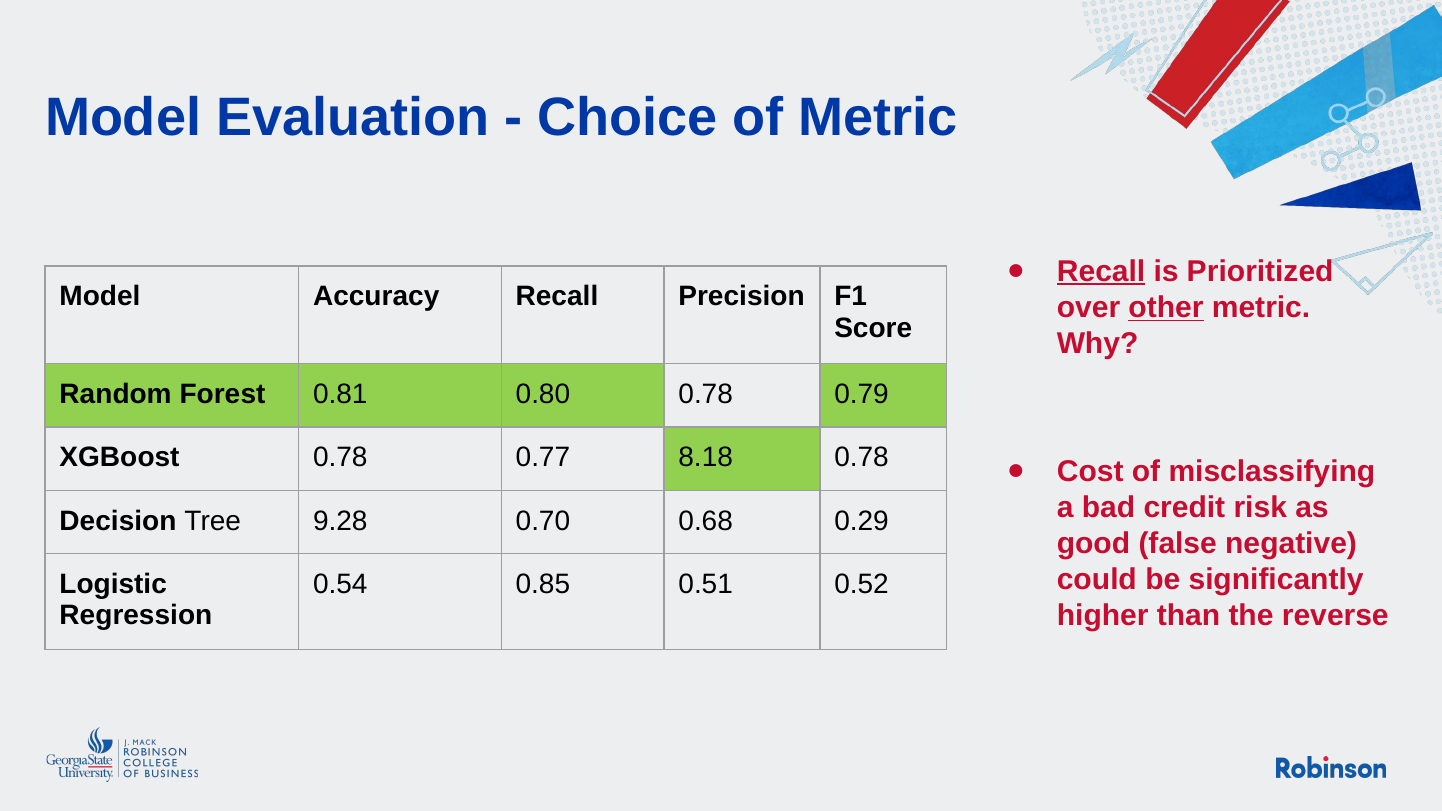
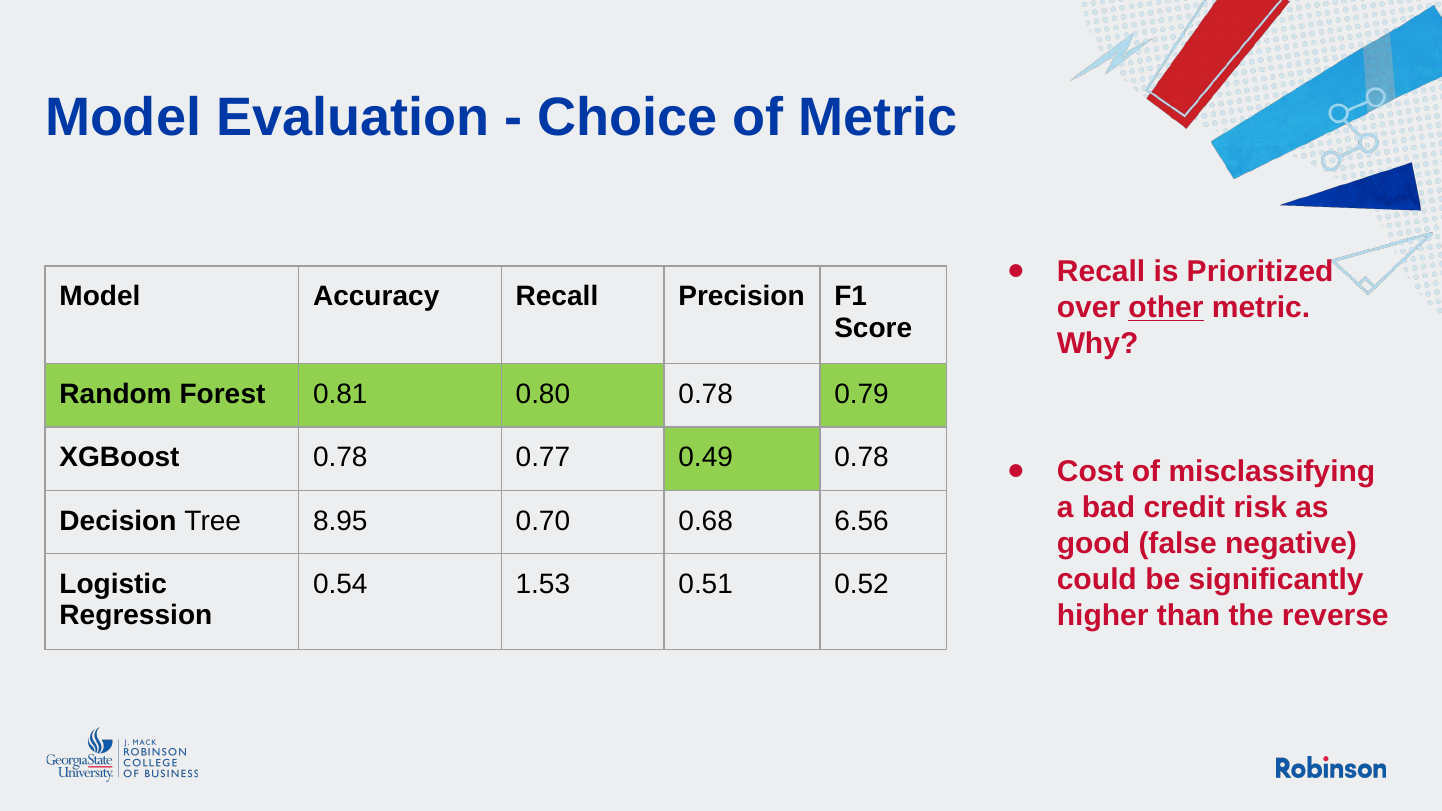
Recall at (1101, 272) underline: present -> none
8.18: 8.18 -> 0.49
9.28: 9.28 -> 8.95
0.29: 0.29 -> 6.56
0.85: 0.85 -> 1.53
